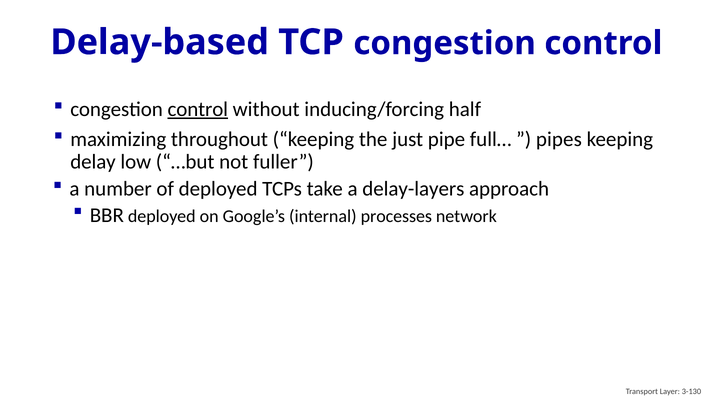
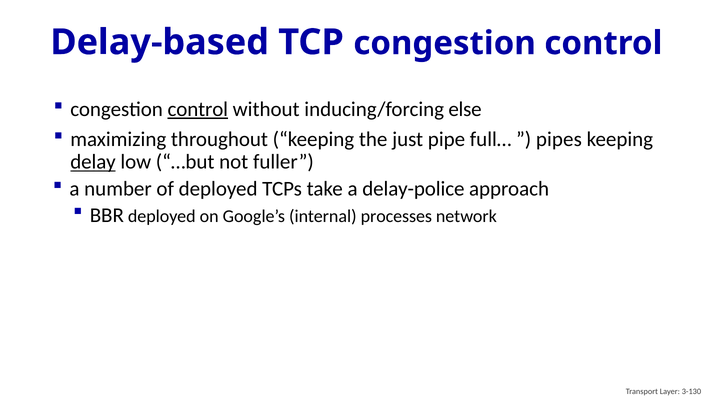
half: half -> else
delay underline: none -> present
delay-layers: delay-layers -> delay-police
